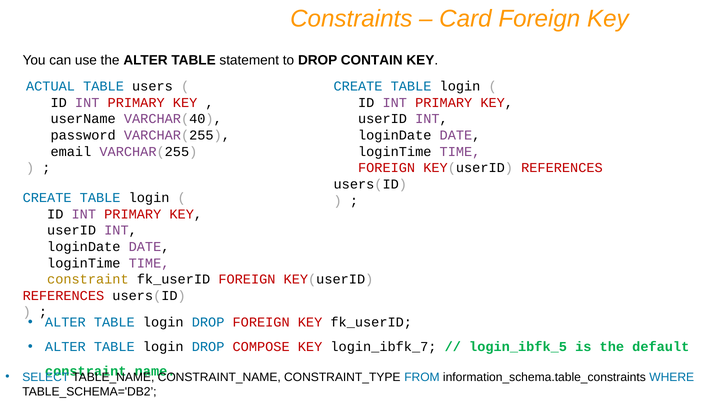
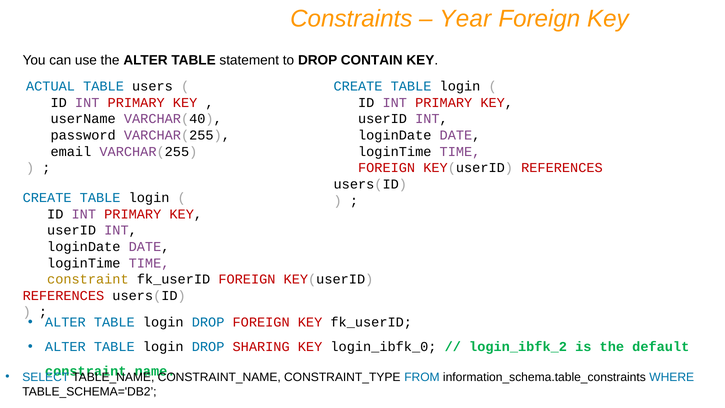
Card: Card -> Year
COMPOSE: COMPOSE -> SHARING
login_ibfk_7: login_ibfk_7 -> login_ibfk_0
login_ibfk_5: login_ibfk_5 -> login_ibfk_2
